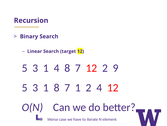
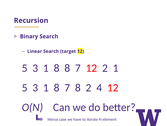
4 at (57, 68): 4 -> 8
2 9: 9 -> 1
7 1: 1 -> 8
